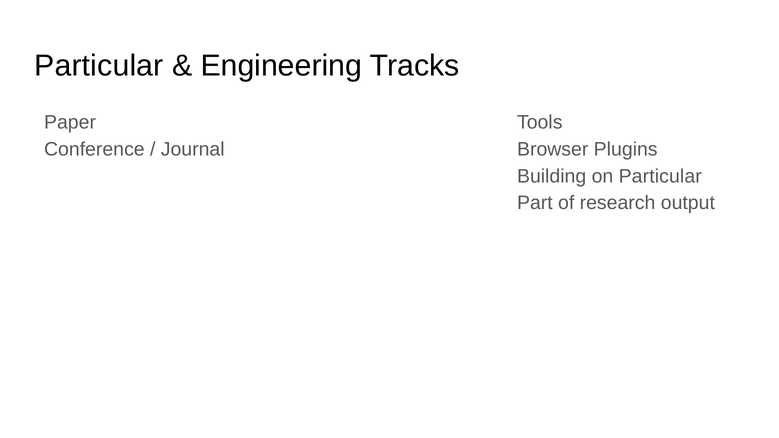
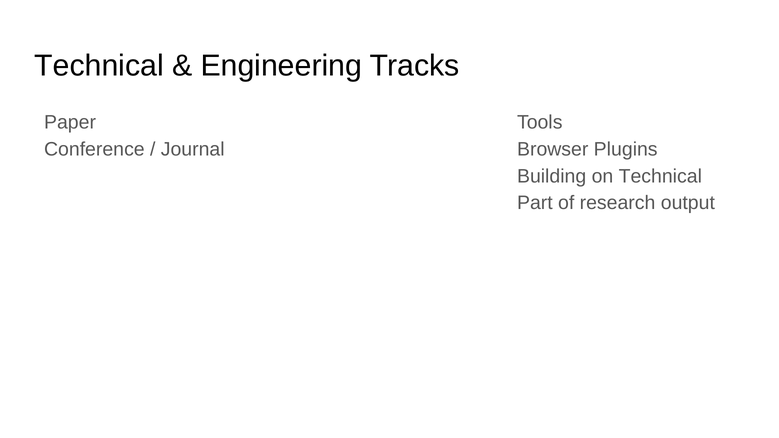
Particular at (99, 66): Particular -> Technical
on Particular: Particular -> Technical
